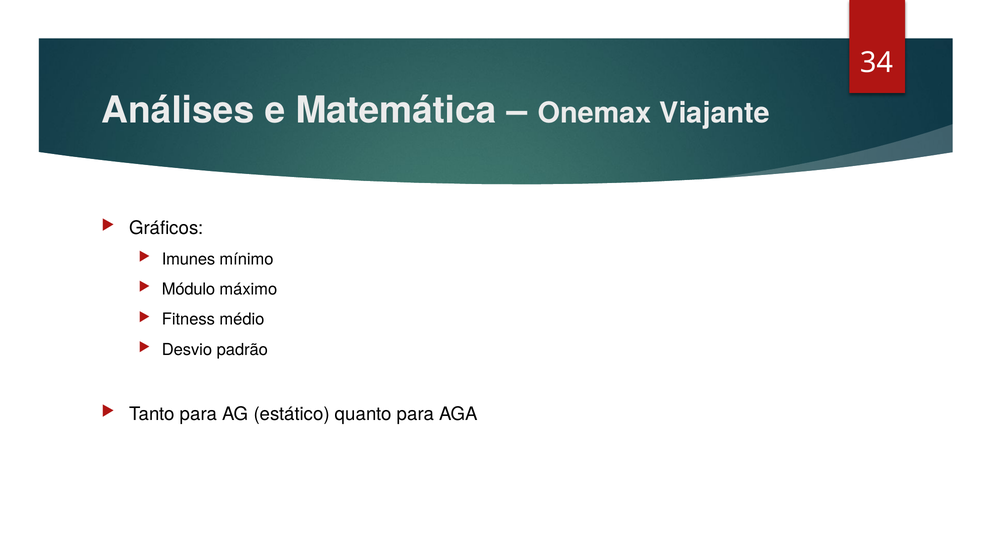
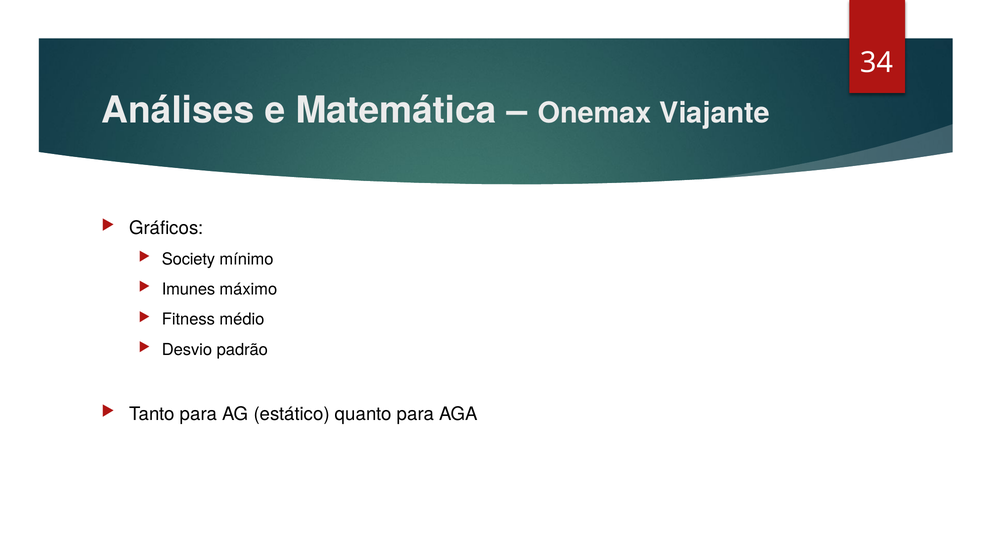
Imunes: Imunes -> Society
Módulo: Módulo -> Imunes
